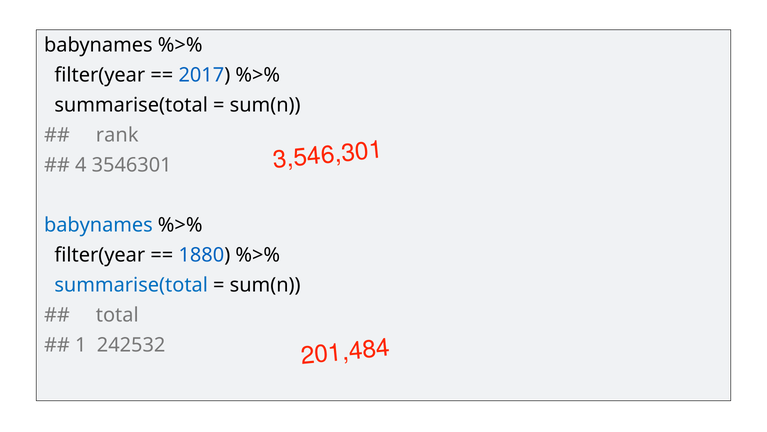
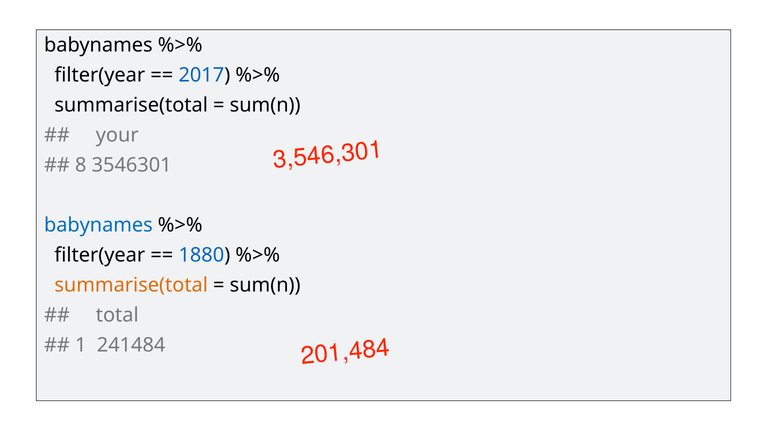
rank: rank -> your
4 at (81, 165): 4 -> 8
summarise(total at (131, 285) colour: blue -> orange
242532: 242532 -> 241484
